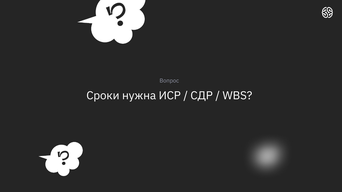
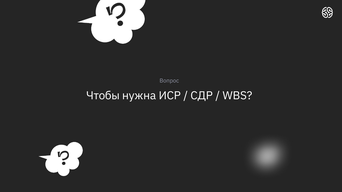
Сроки: Сроки -> Чтобы
